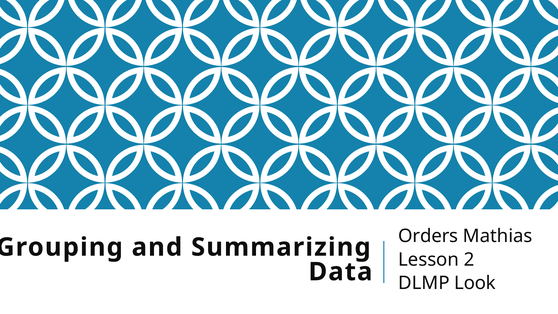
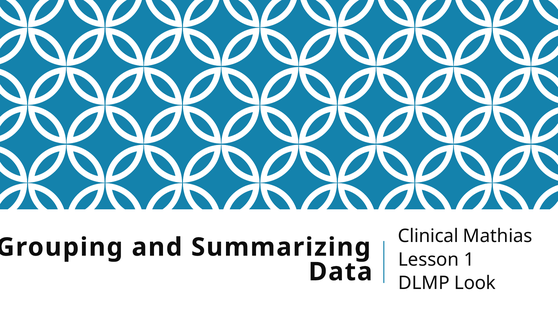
Orders: Orders -> Clinical
2: 2 -> 1
